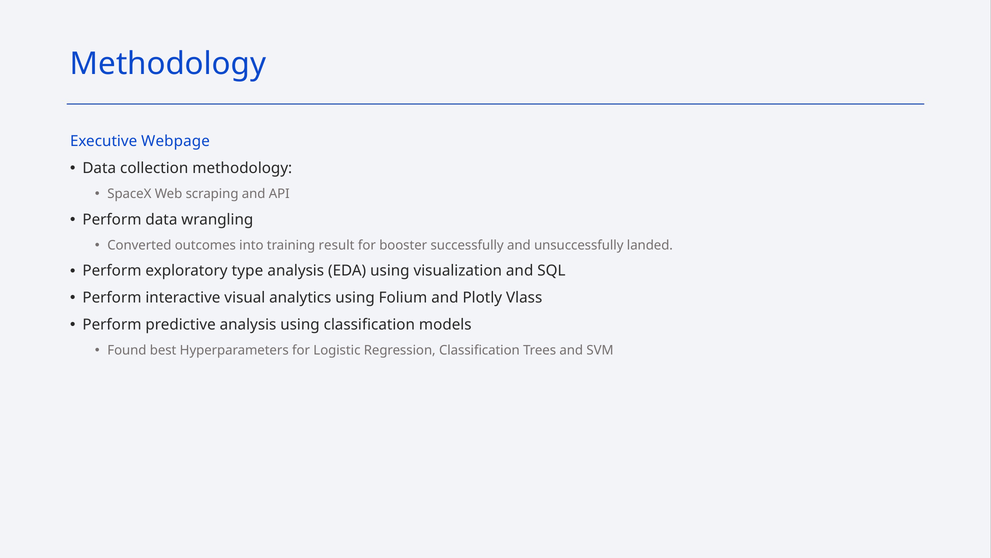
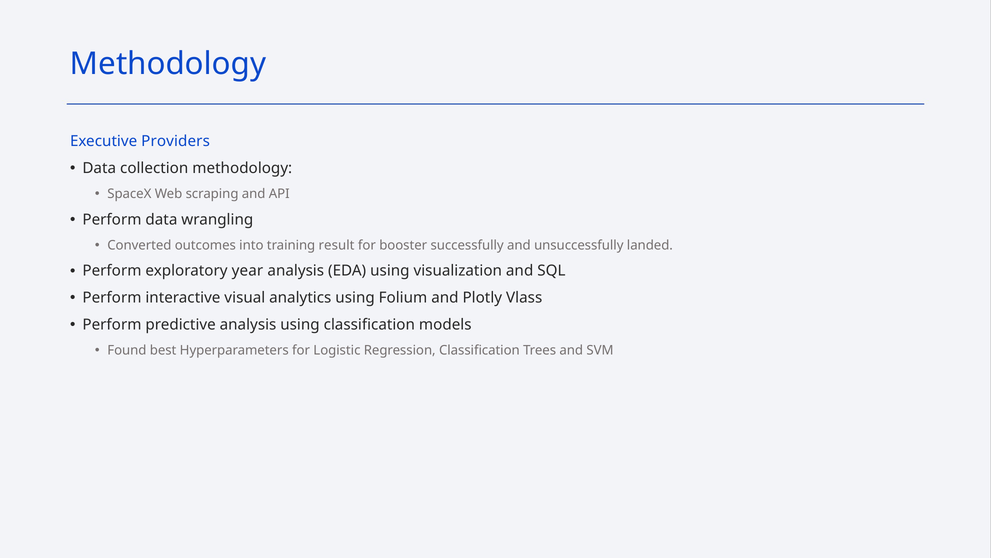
Webpage: Webpage -> Providers
type: type -> year
